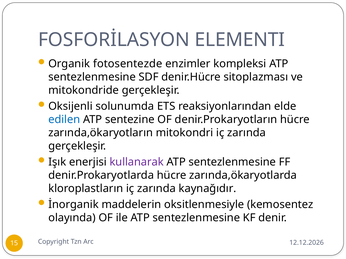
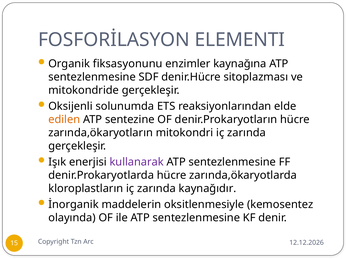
fotosentezde: fotosentezde -> fiksasyonunu
kompleksi: kompleksi -> kaynağına
edilen colour: blue -> orange
